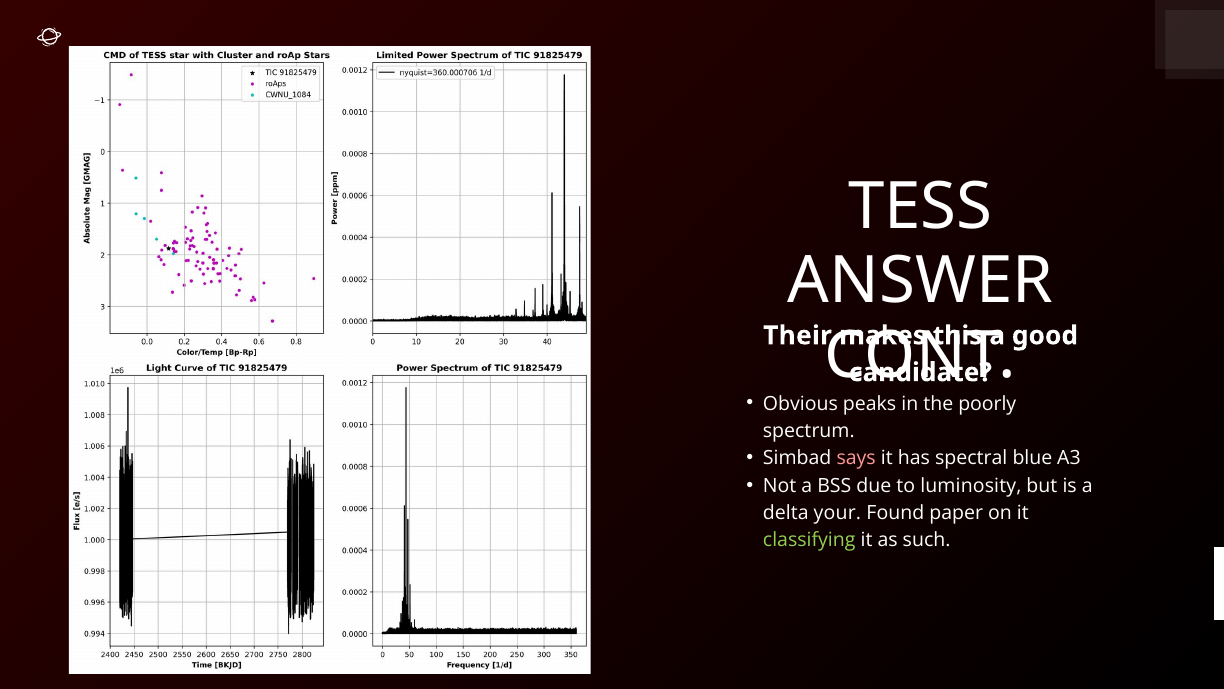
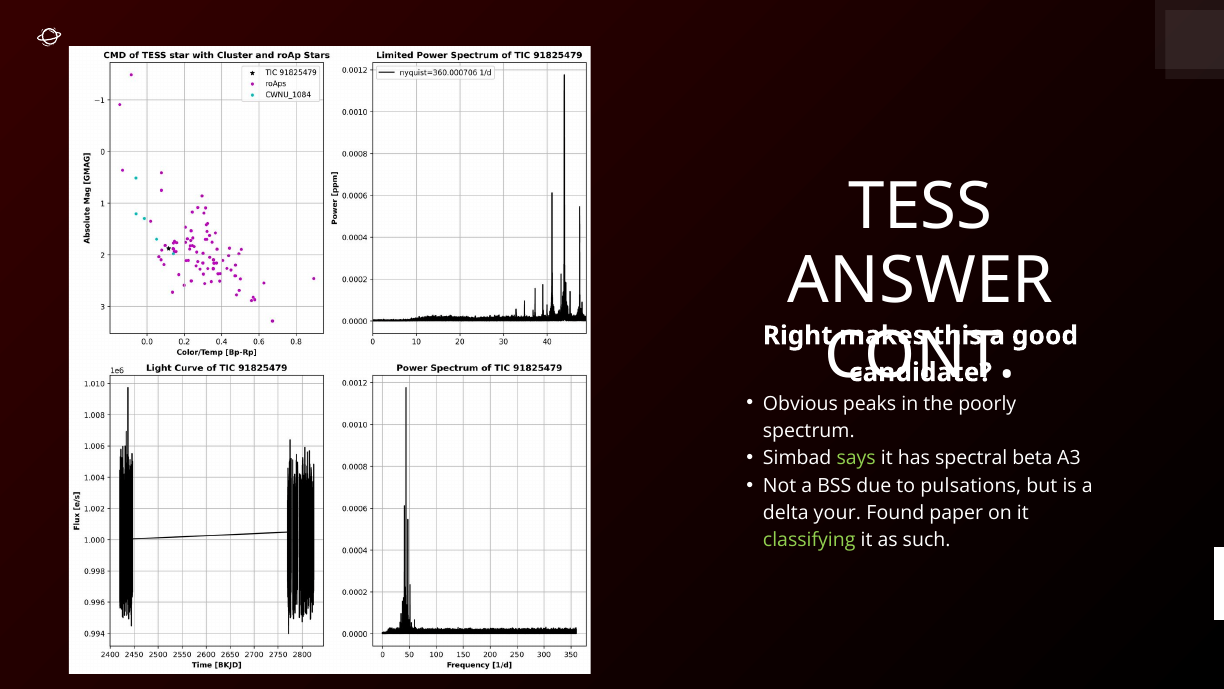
Their: Their -> Right
says colour: pink -> light green
blue: blue -> beta
luminosity: luminosity -> pulsations
